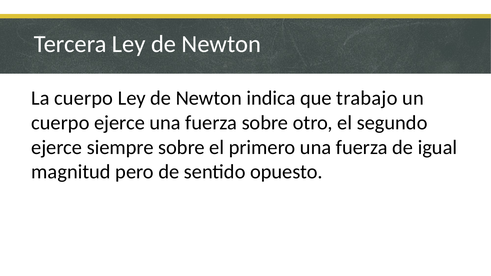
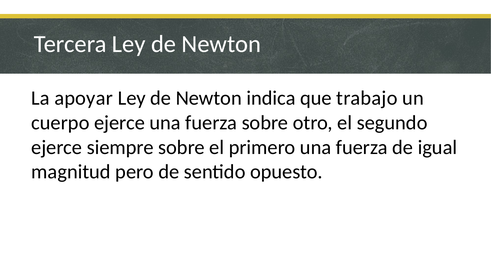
La cuerpo: cuerpo -> apoyar
